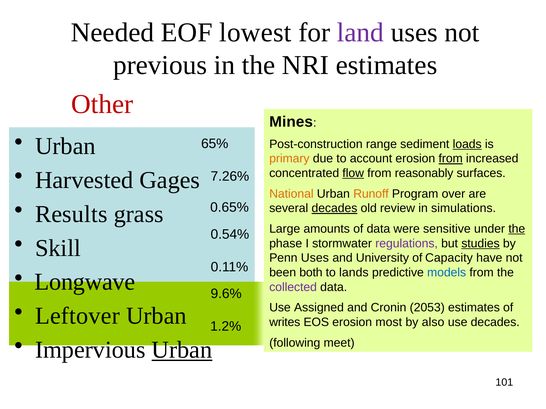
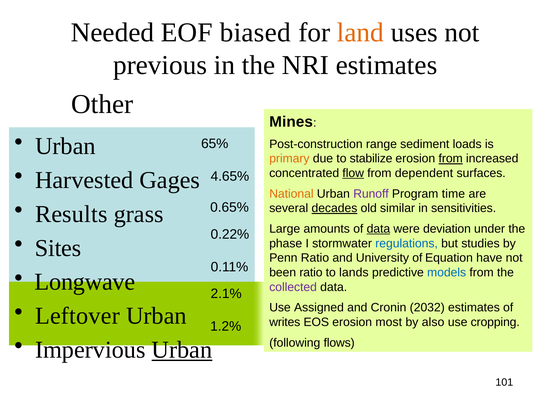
lowest: lowest -> biased
land colour: purple -> orange
Other colour: red -> black
loads underline: present -> none
account: account -> stabilize
reasonably: reasonably -> dependent
7.26%: 7.26% -> 4.65%
Runoff colour: orange -> purple
over: over -> time
review: review -> similar
simulations: simulations -> sensitivities
data at (378, 229) underline: none -> present
sensitive: sensitive -> deviation
the at (517, 229) underline: present -> none
0.54%: 0.54% -> 0.22%
Skill: Skill -> Sites
regulations colour: purple -> blue
studies underline: present -> none
Penn Uses: Uses -> Ratio
Capacity: Capacity -> Equation
been both: both -> ratio
9.6%: 9.6% -> 2.1%
2053: 2053 -> 2032
use decades: decades -> cropping
meet: meet -> flows
